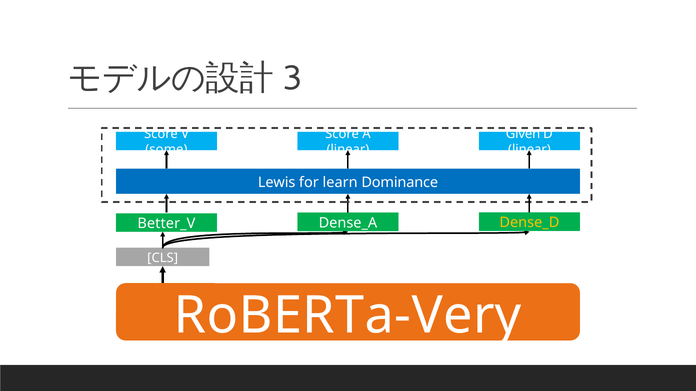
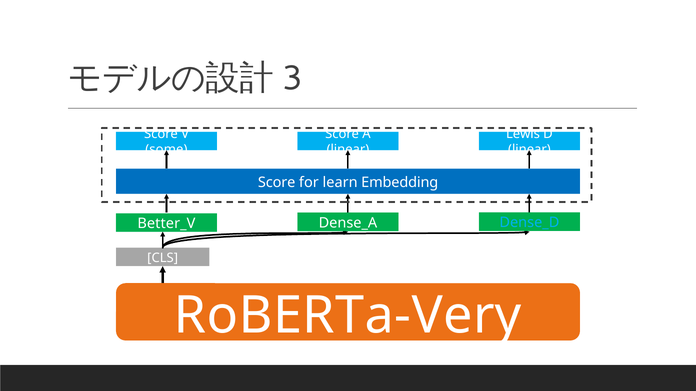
Given: Given -> Lewis
Lewis at (277, 182): Lewis -> Score
Dominance: Dominance -> Embedding
Dense_D colour: yellow -> light blue
